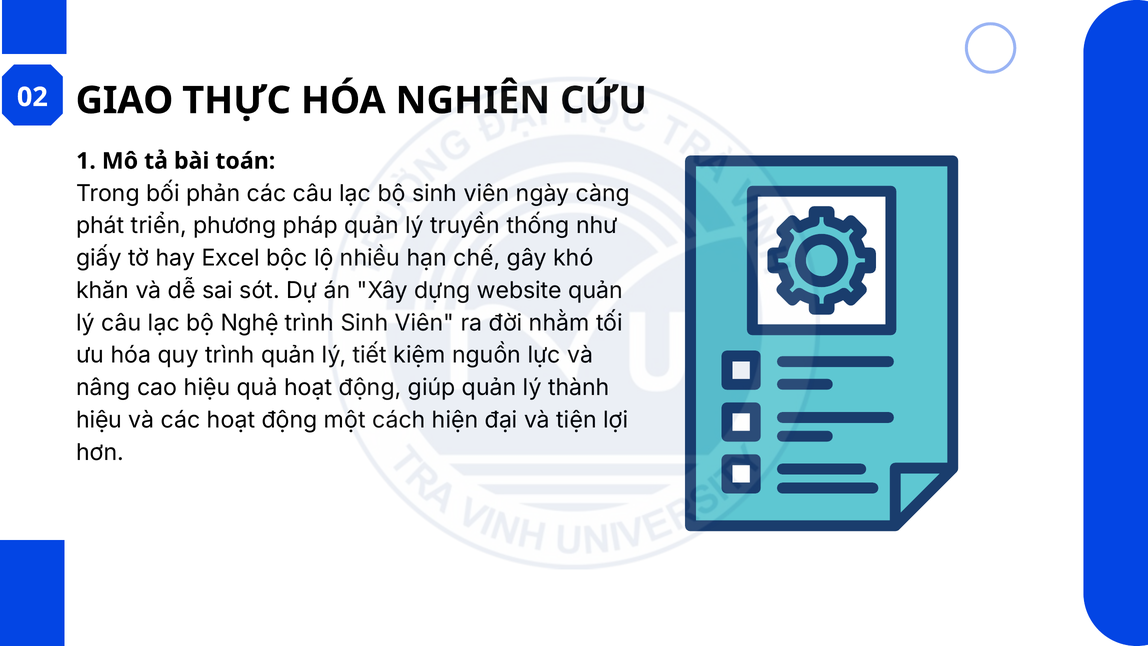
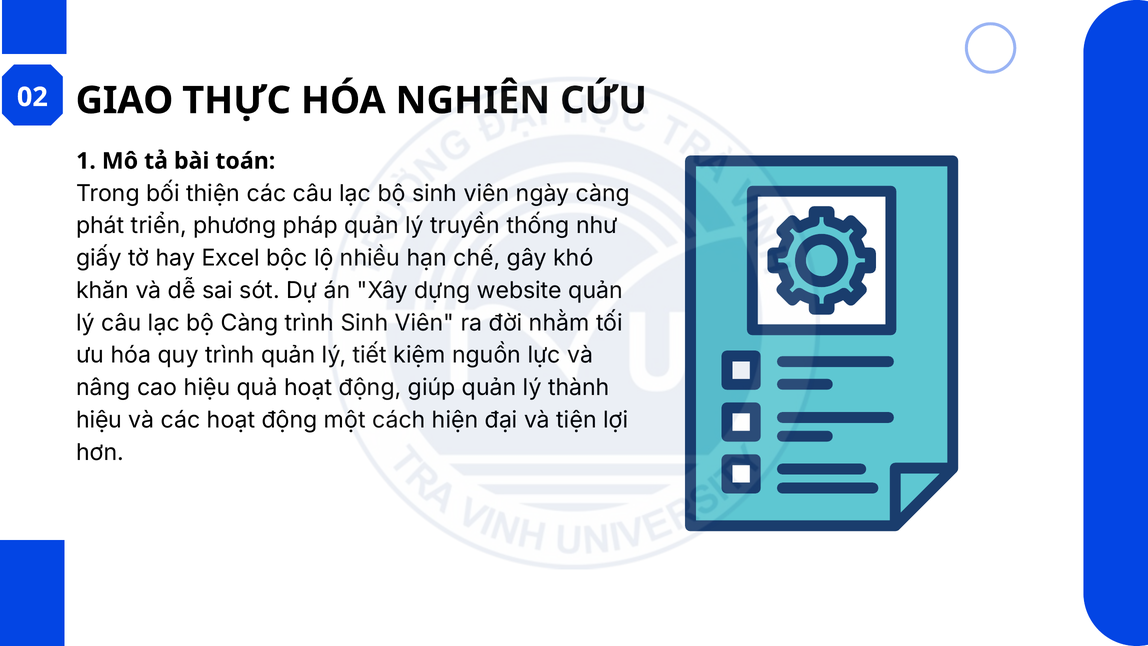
phản: phản -> thiện
bộ Nghệ: Nghệ -> Càng
